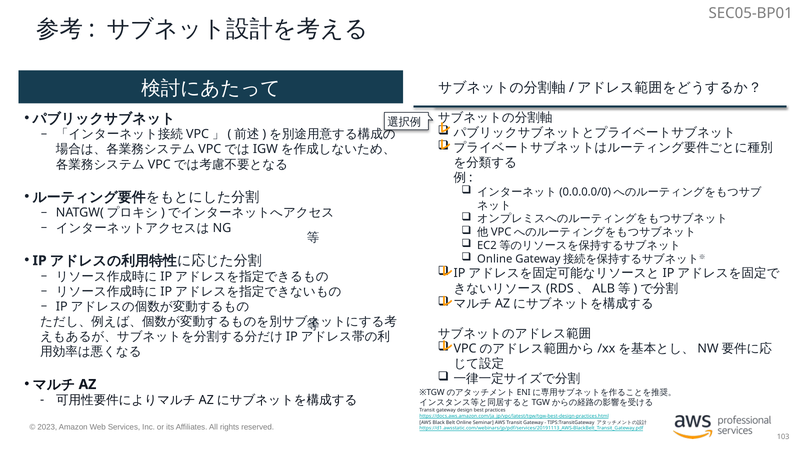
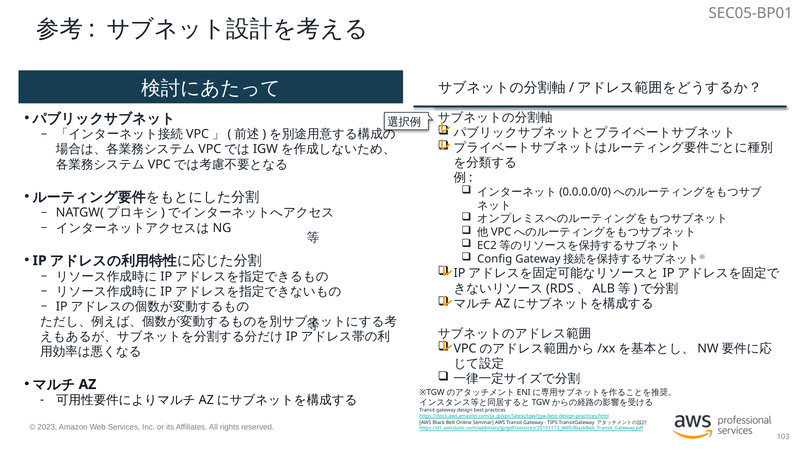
Online at (495, 259): Online -> Config
